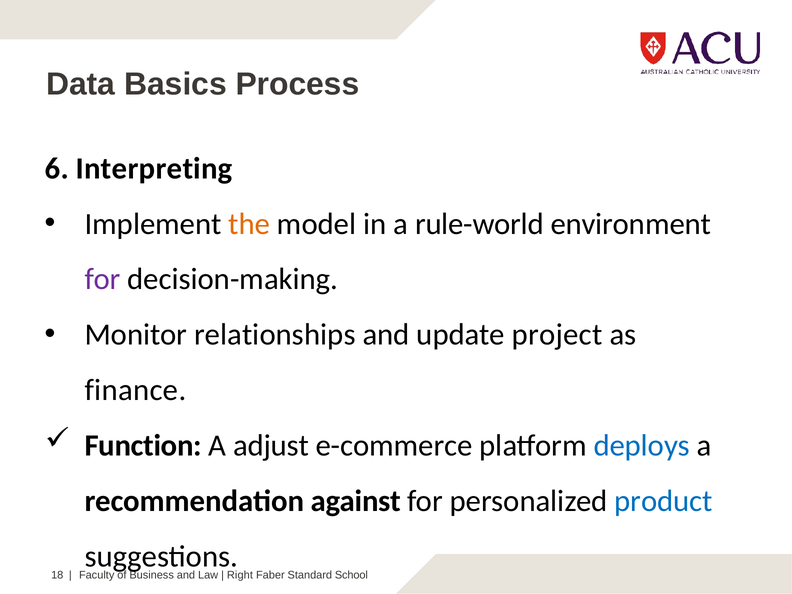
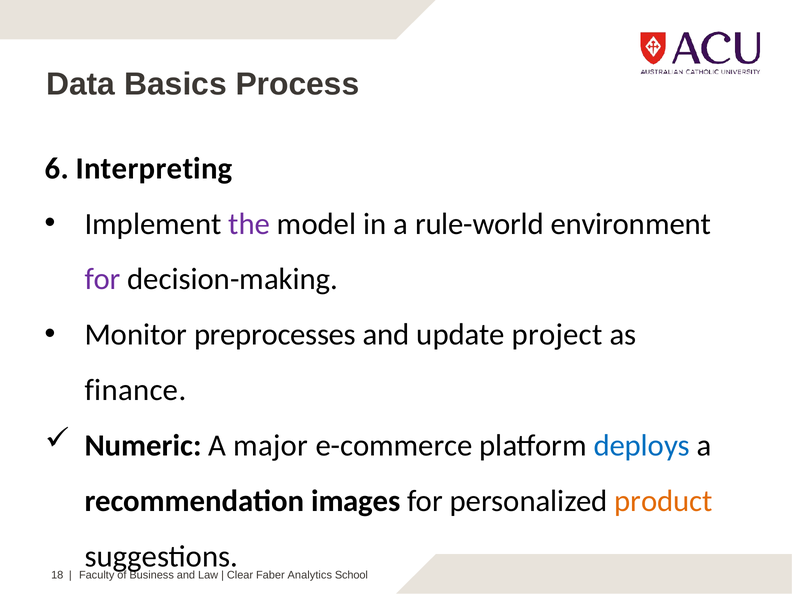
the colour: orange -> purple
relationships: relationships -> preprocesses
Function: Function -> Numeric
adjust: adjust -> major
against: against -> images
product colour: blue -> orange
Right: Right -> Clear
Standard: Standard -> Analytics
